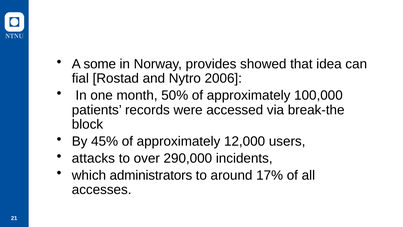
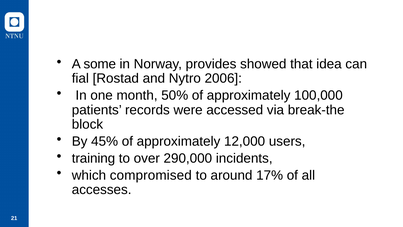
attacks: attacks -> training
administrators: administrators -> compromised
